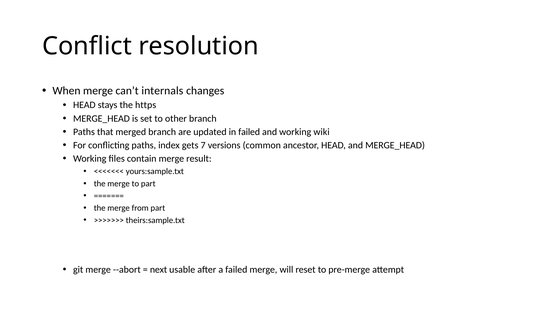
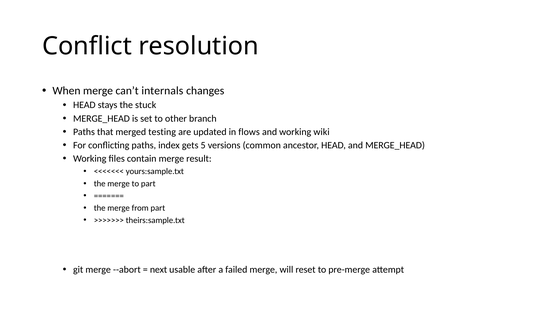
https: https -> stuck
merged branch: branch -> testing
in failed: failed -> flows
7: 7 -> 5
